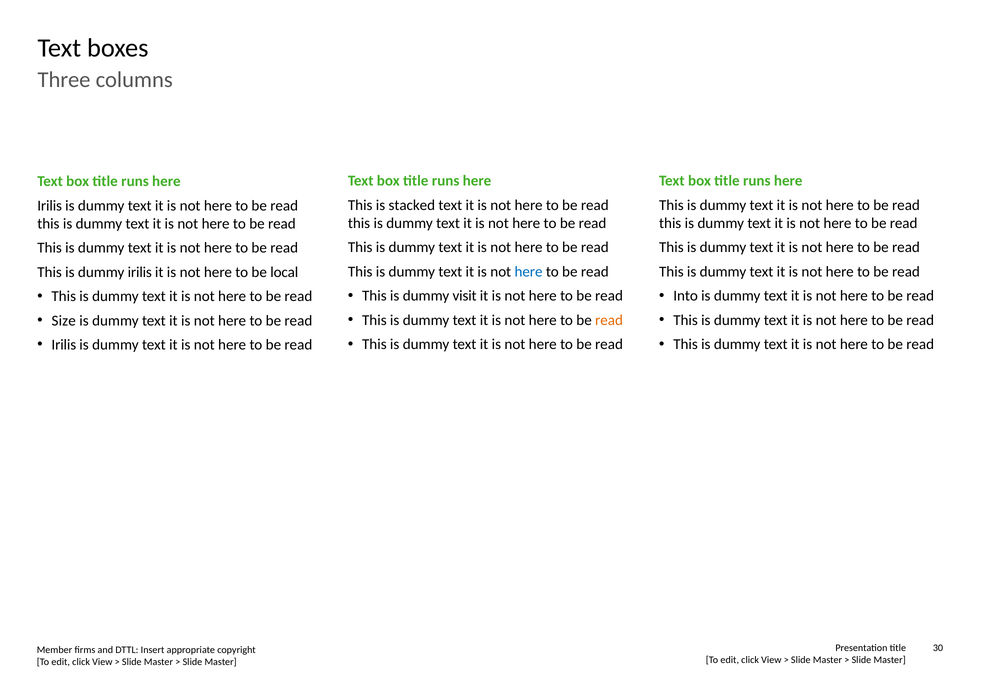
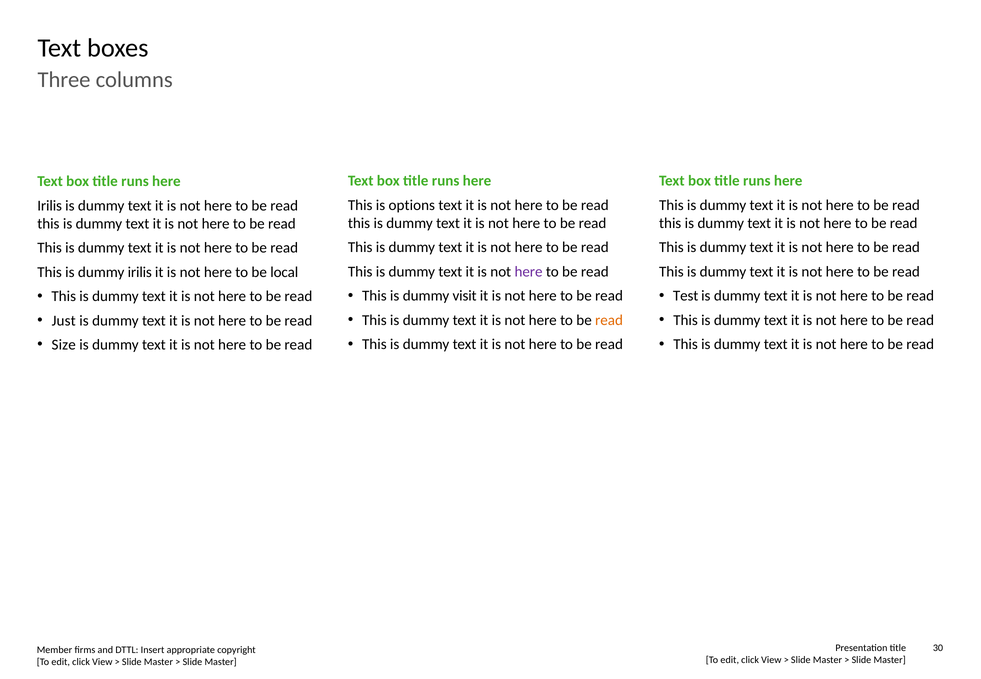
stacked: stacked -> options
here at (529, 272) colour: blue -> purple
Into: Into -> Test
Size: Size -> Just
Irilis at (64, 345): Irilis -> Size
